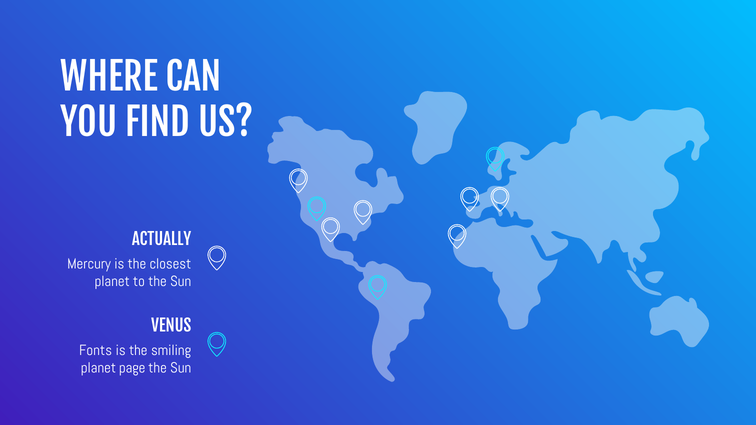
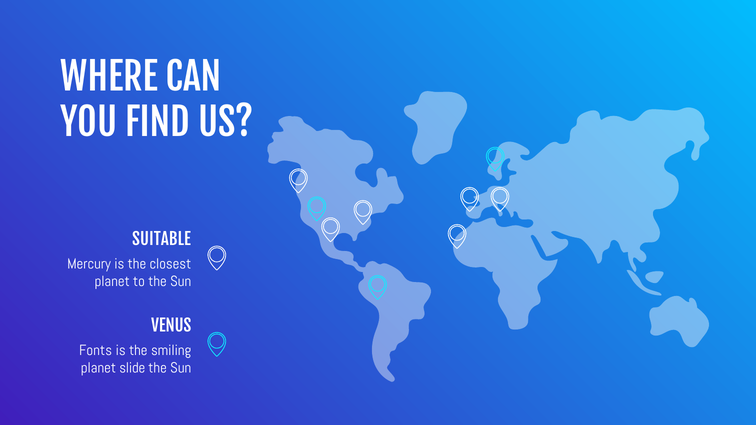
ACTUALLY: ACTUALLY -> SUITABLE
page: page -> slide
